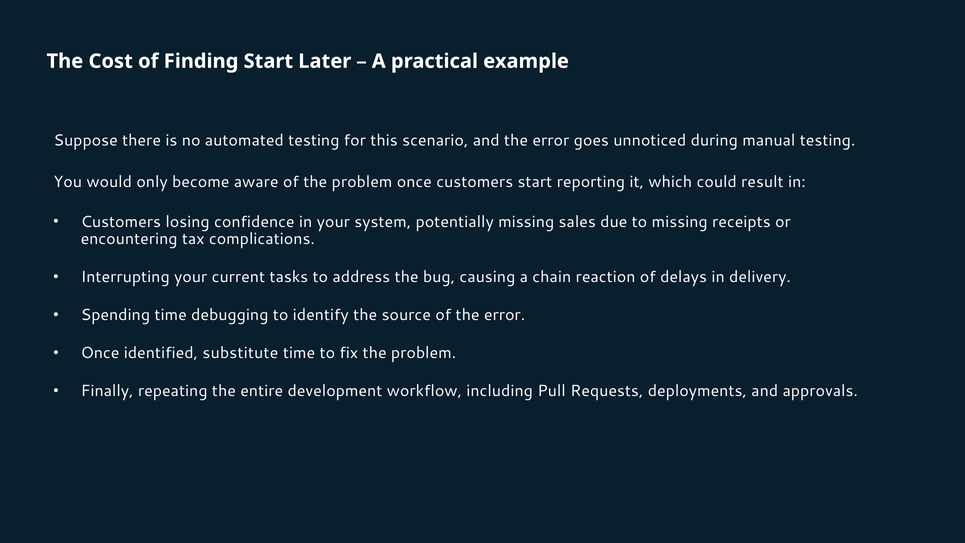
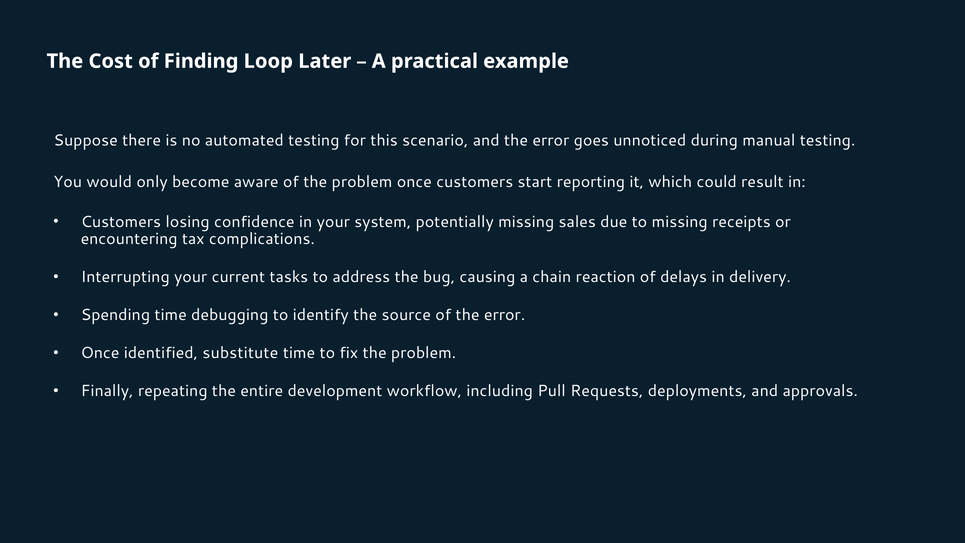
Finding Start: Start -> Loop
